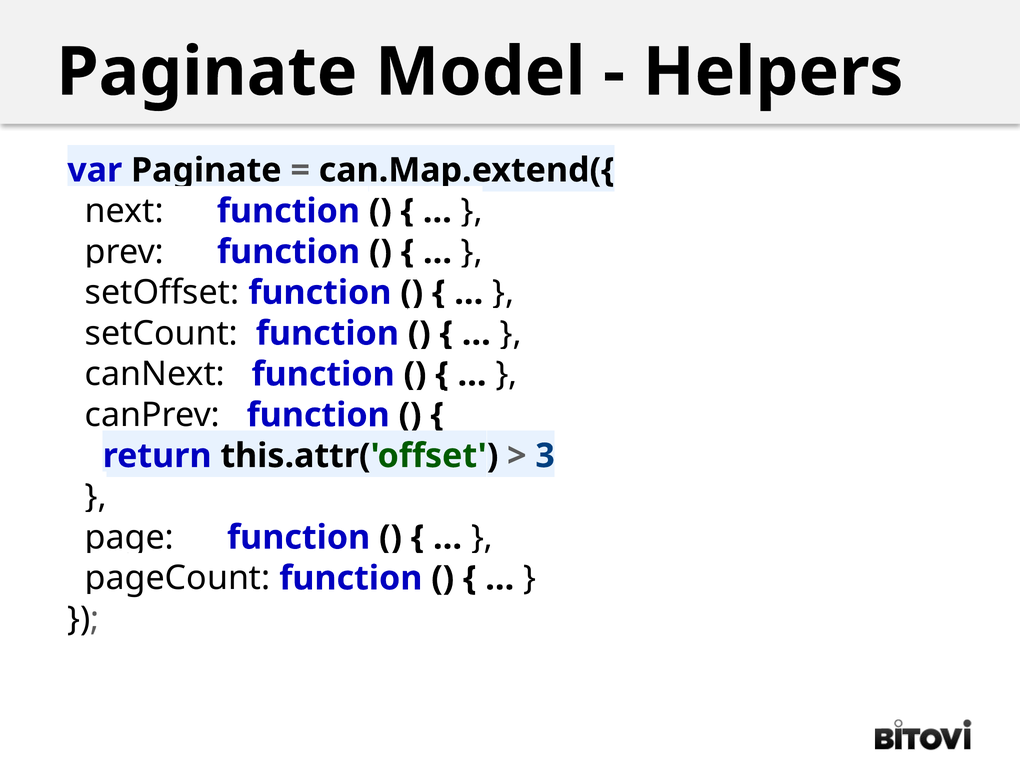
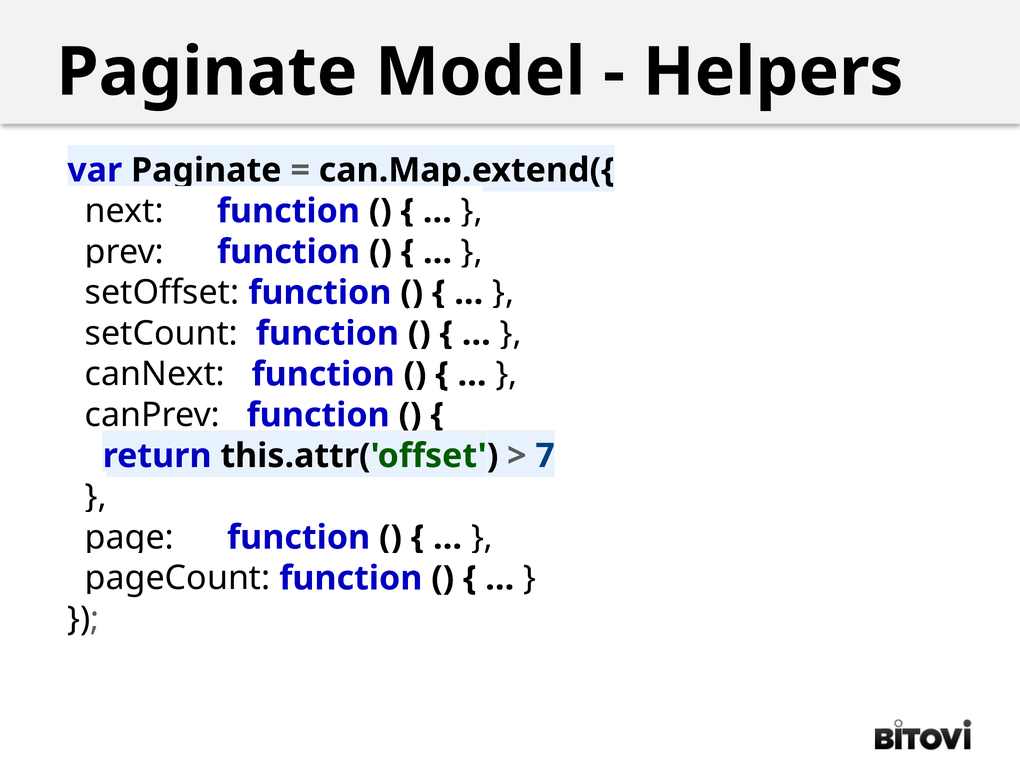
3: 3 -> 7
